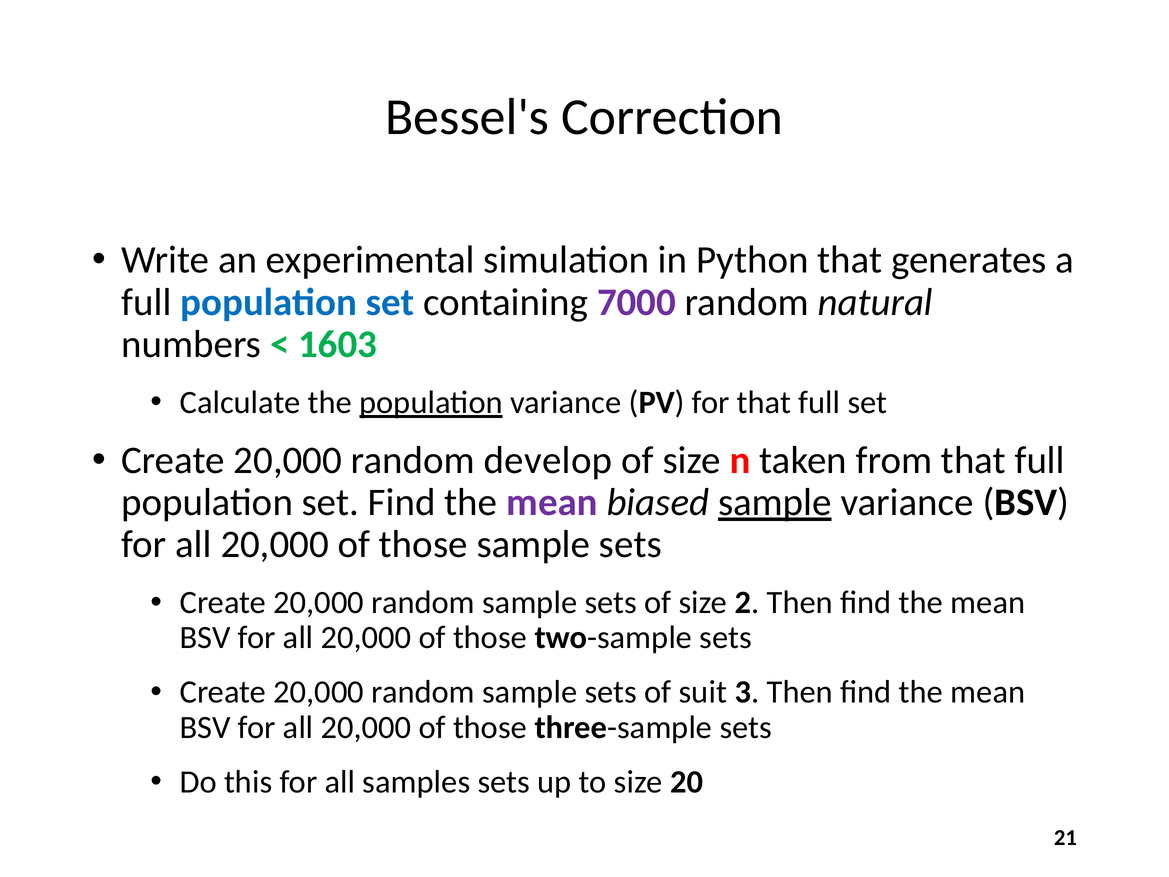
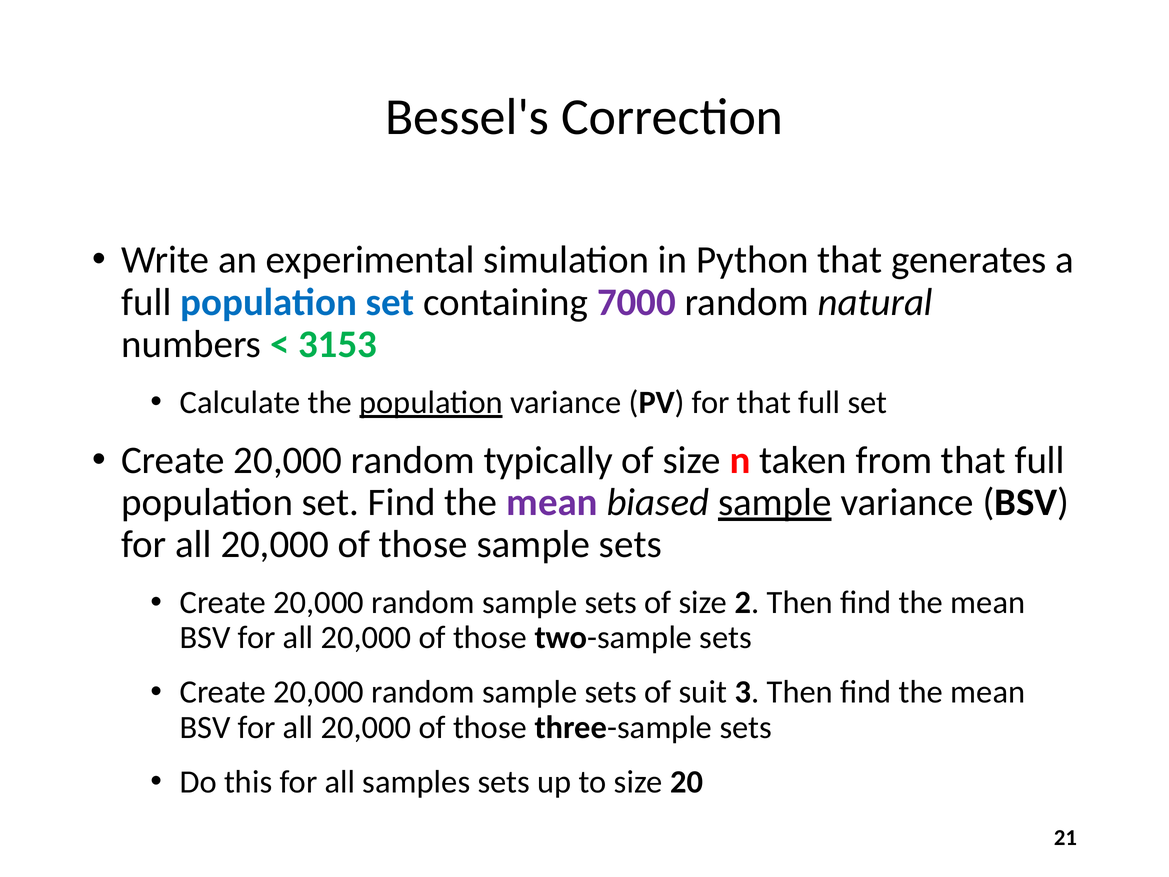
1603: 1603 -> 3153
develop: develop -> typically
